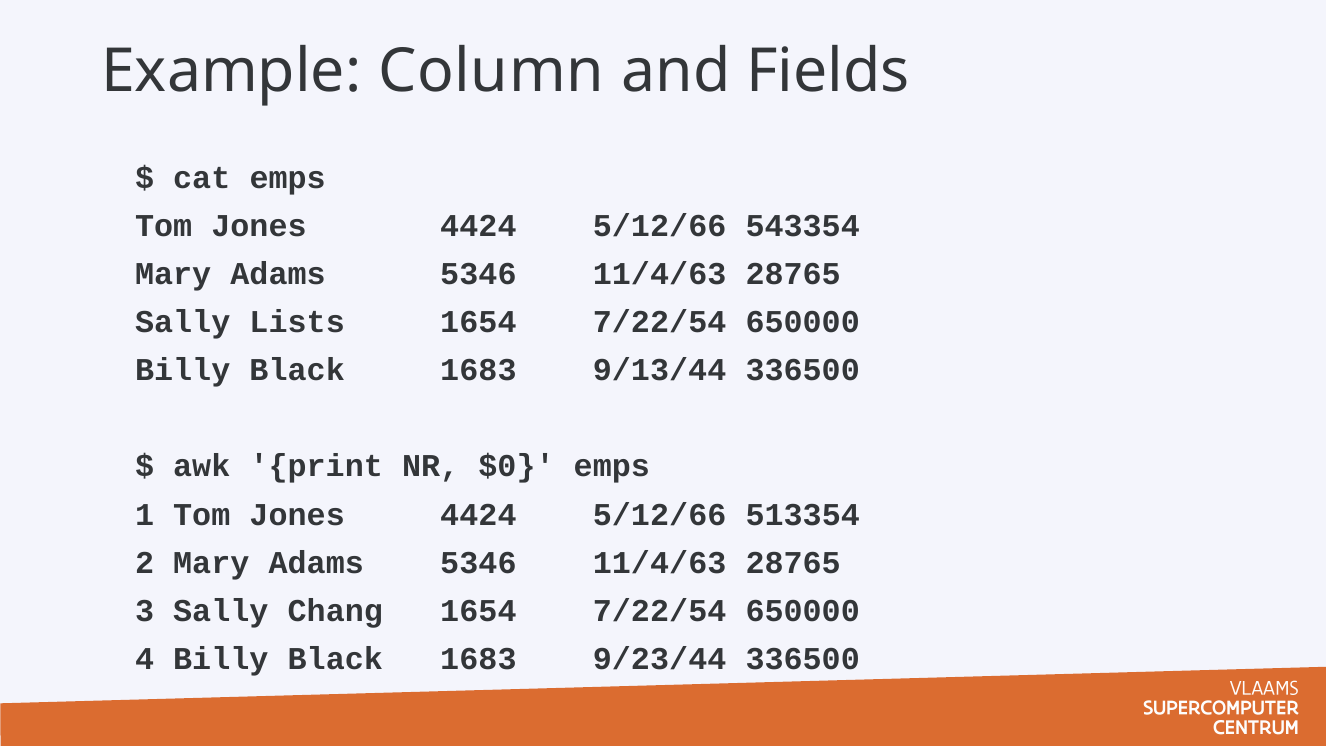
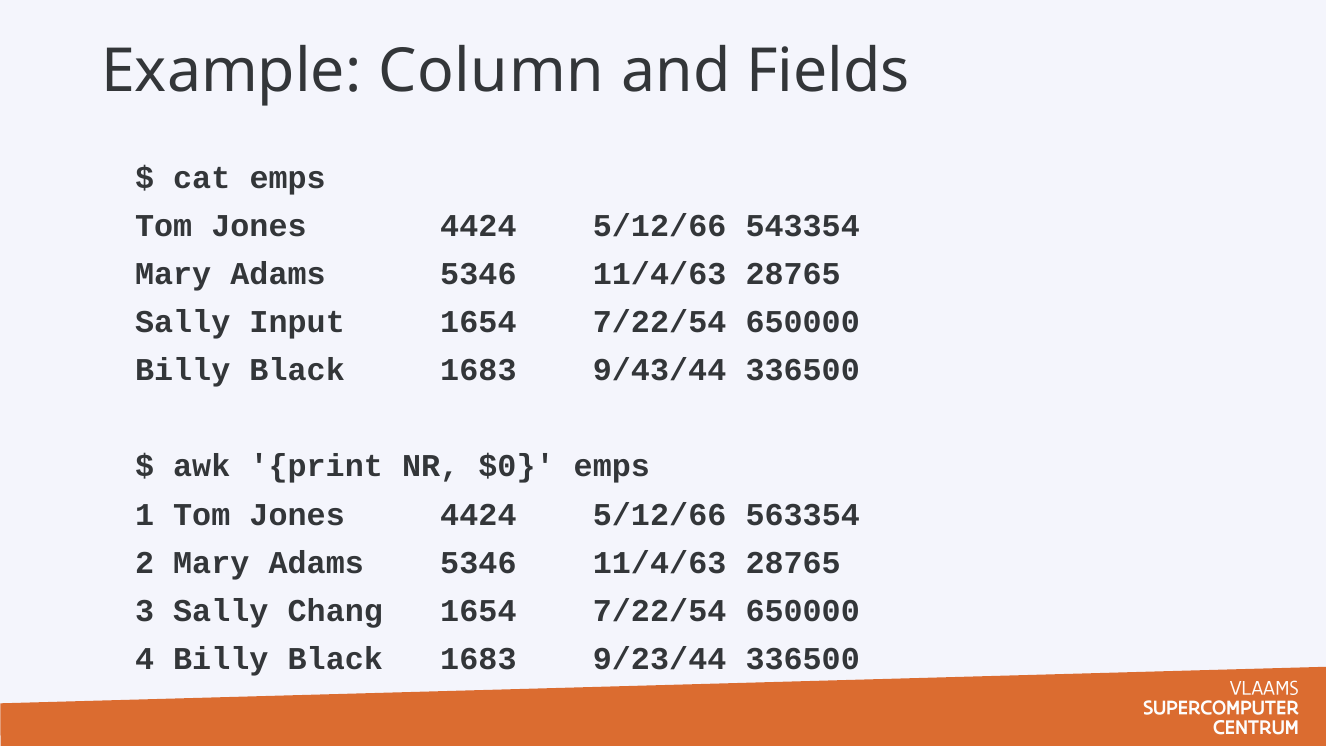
Lists: Lists -> Input
9/13/44: 9/13/44 -> 9/43/44
513354: 513354 -> 563354
